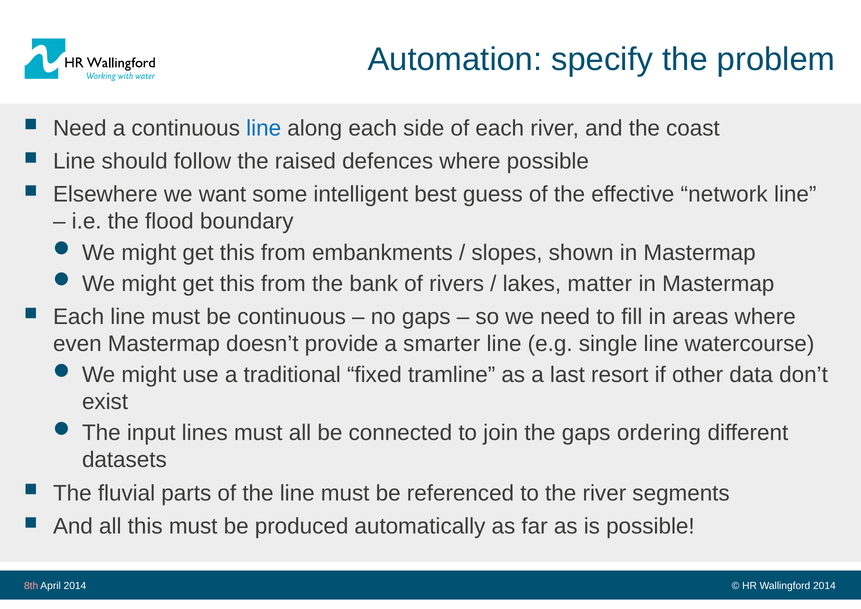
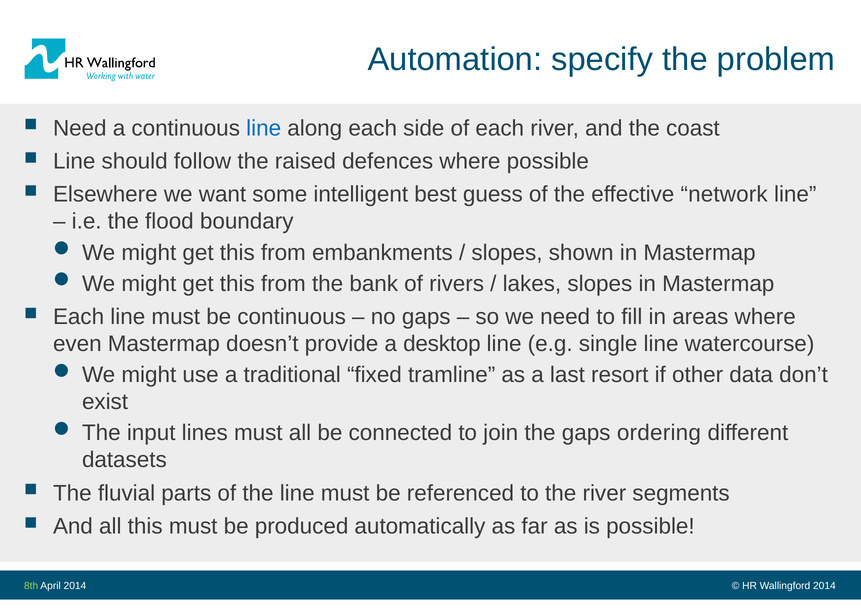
lakes matter: matter -> slopes
smarter: smarter -> desktop
8th colour: pink -> light green
